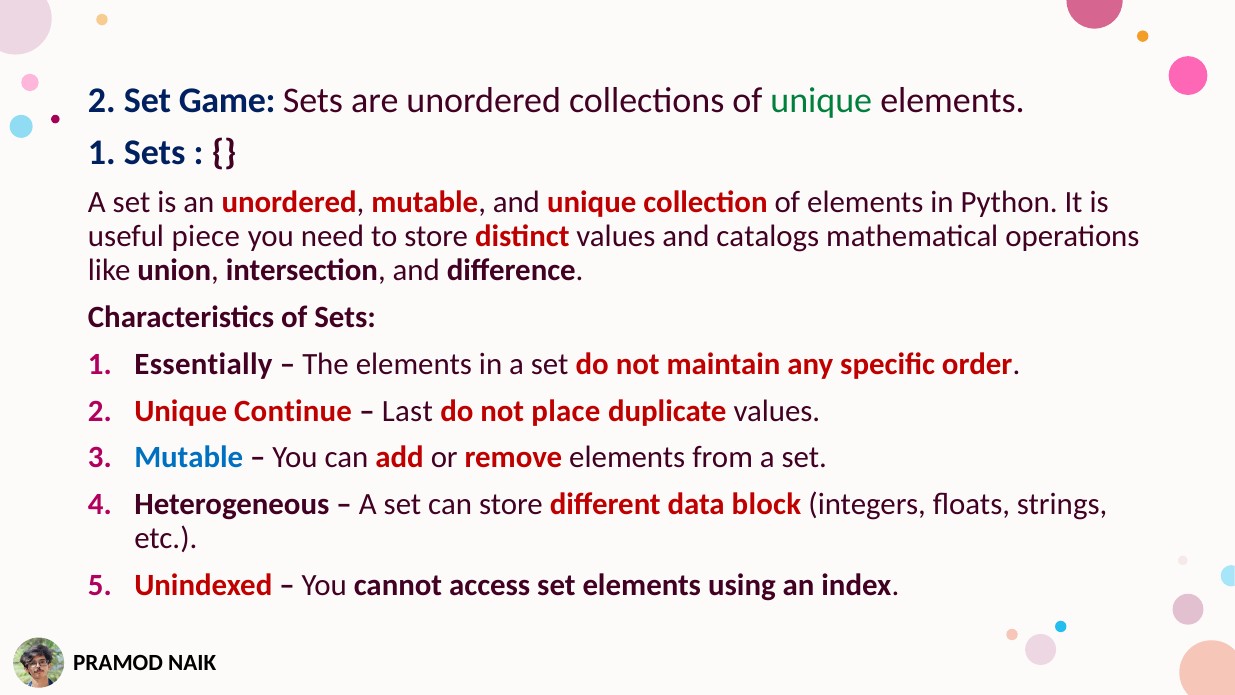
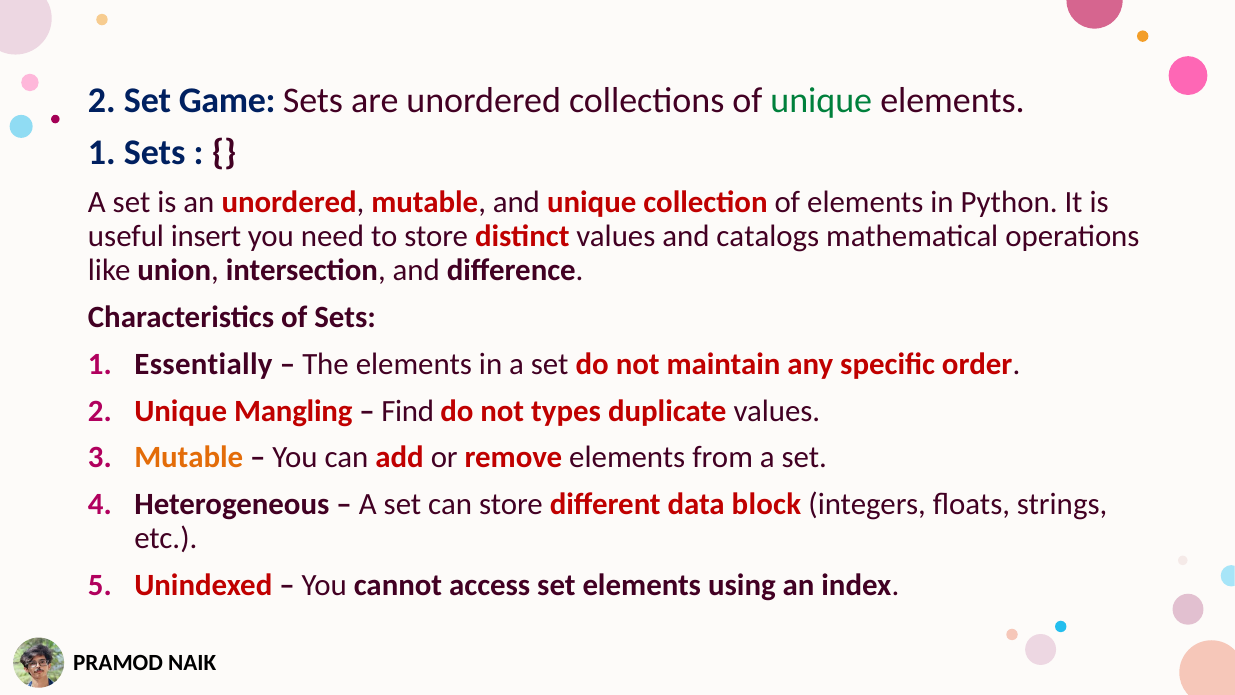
piece: piece -> insert
Continue: Continue -> Mangling
Last: Last -> Find
place: place -> types
Mutable at (189, 458) colour: blue -> orange
